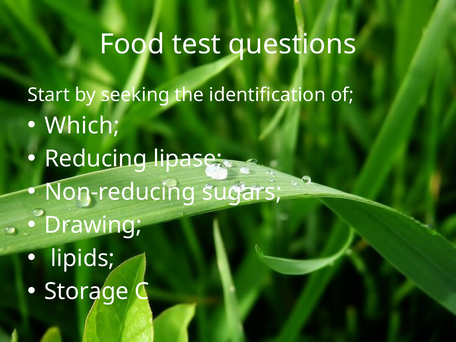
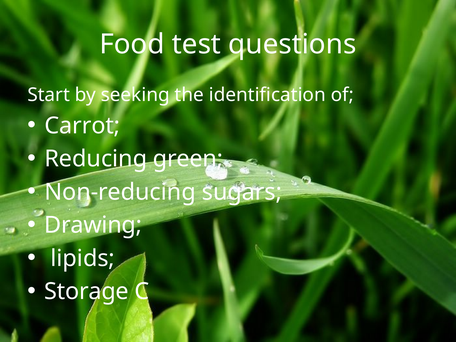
Which: Which -> Carrot
lipase: lipase -> green
